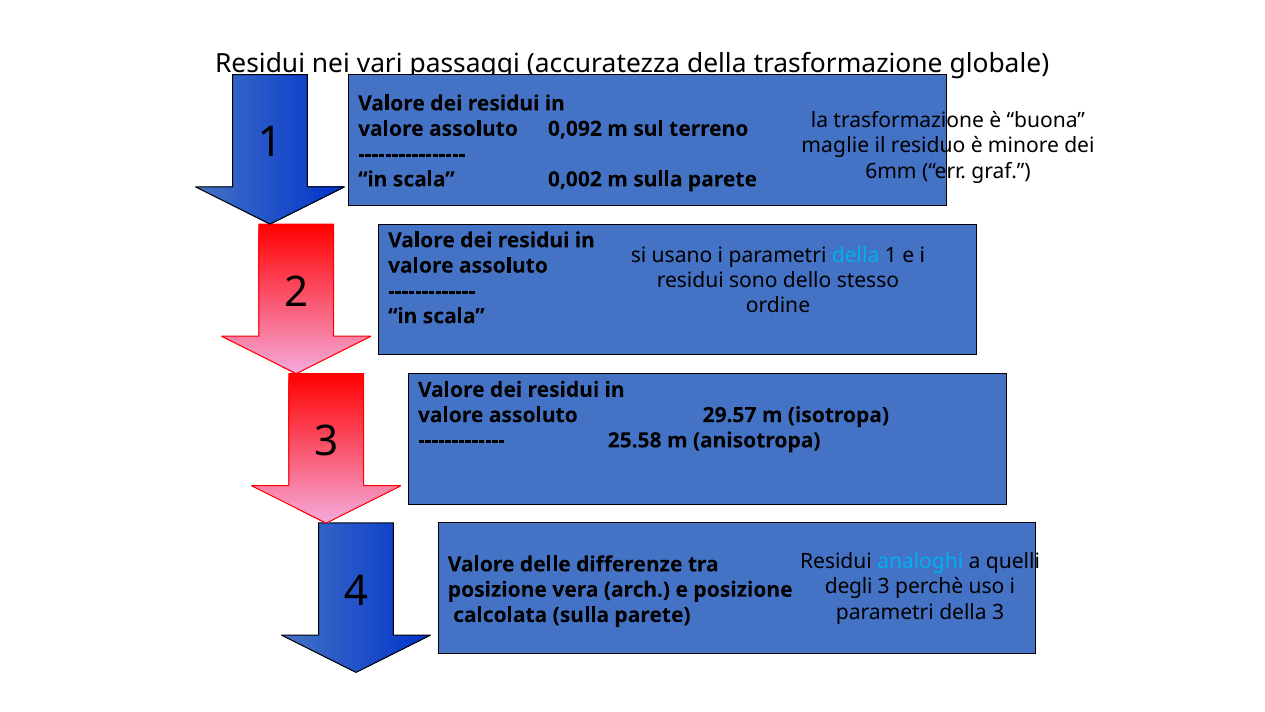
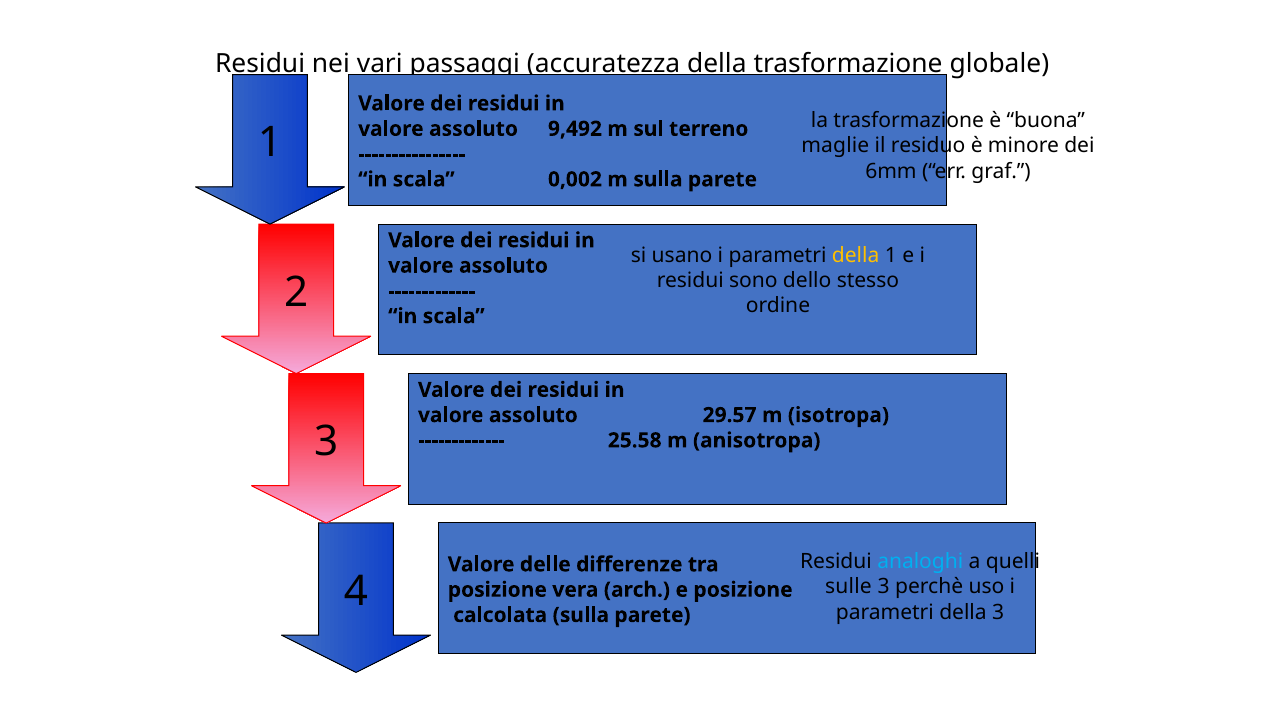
0,092: 0,092 -> 9,492
della at (856, 255) colour: light blue -> yellow
degli: degli -> sulle
